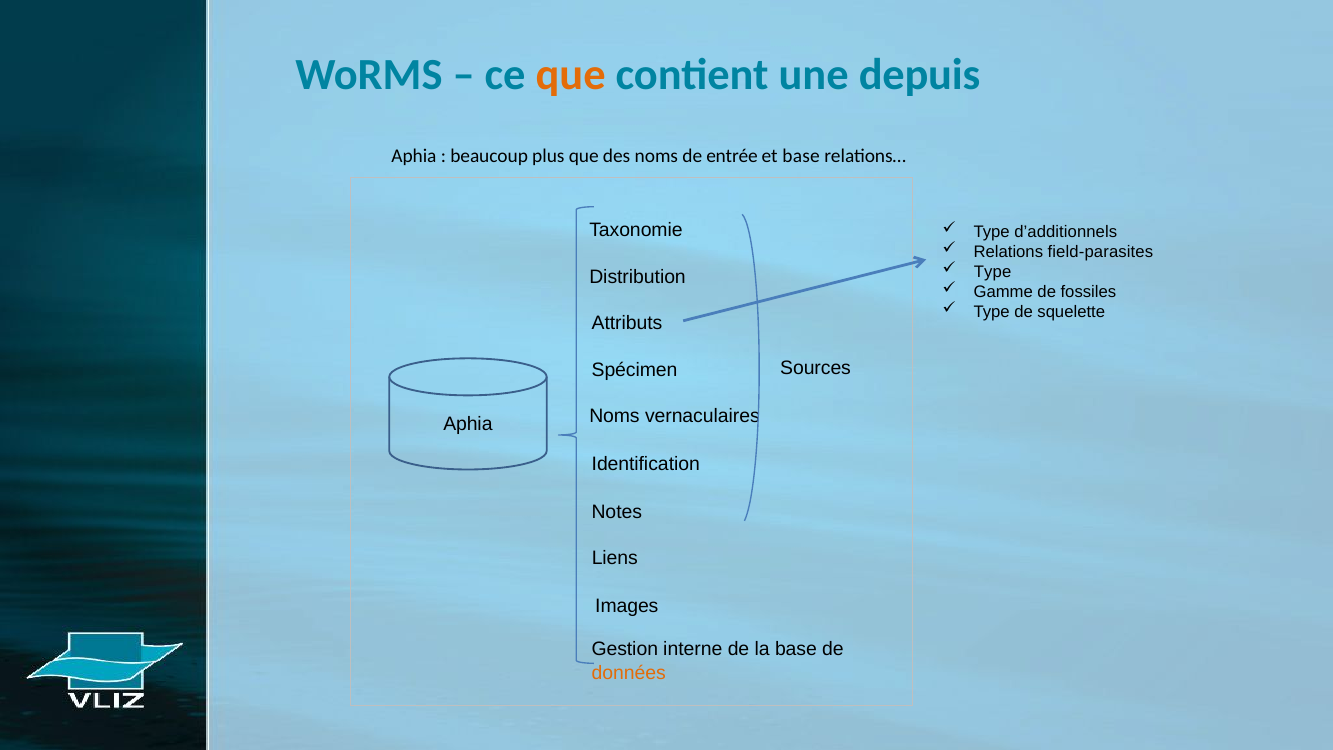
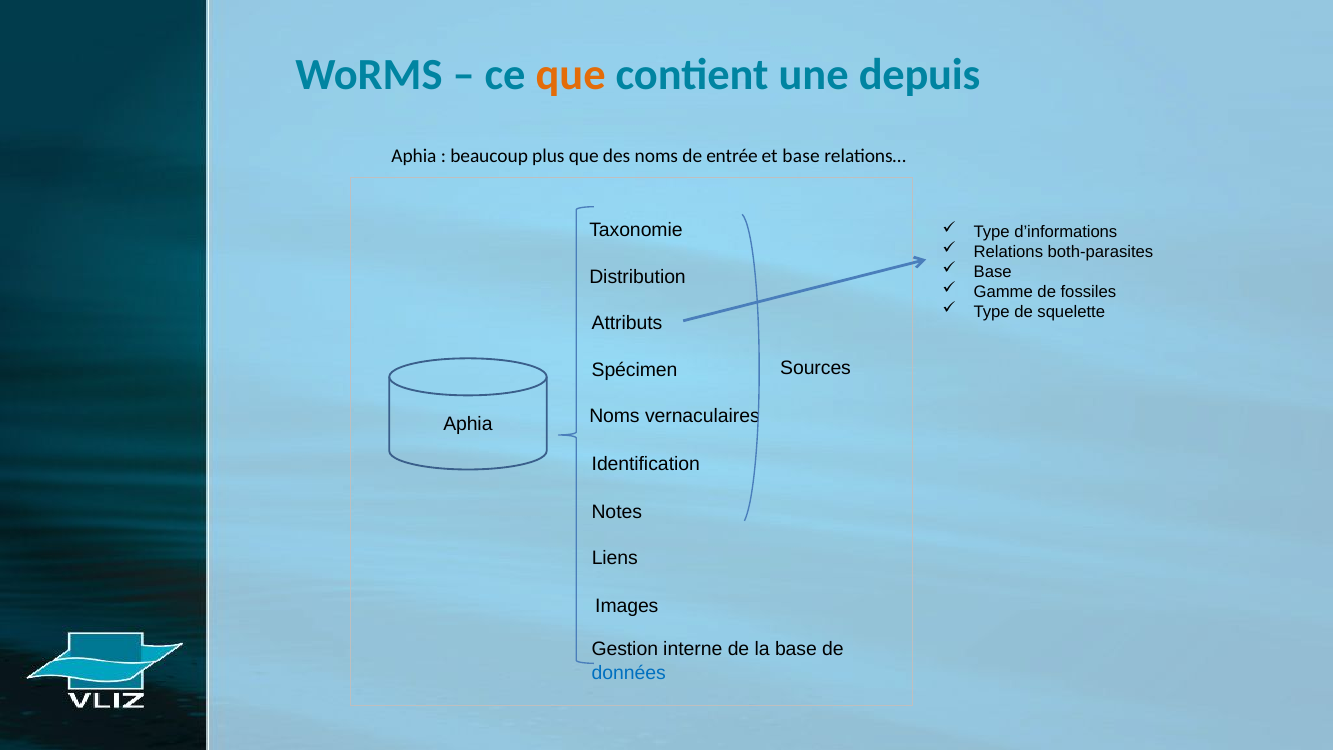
d’additionnels: d’additionnels -> d’informations
field-parasites: field-parasites -> both-parasites
Type at (993, 272): Type -> Base
données colour: orange -> blue
